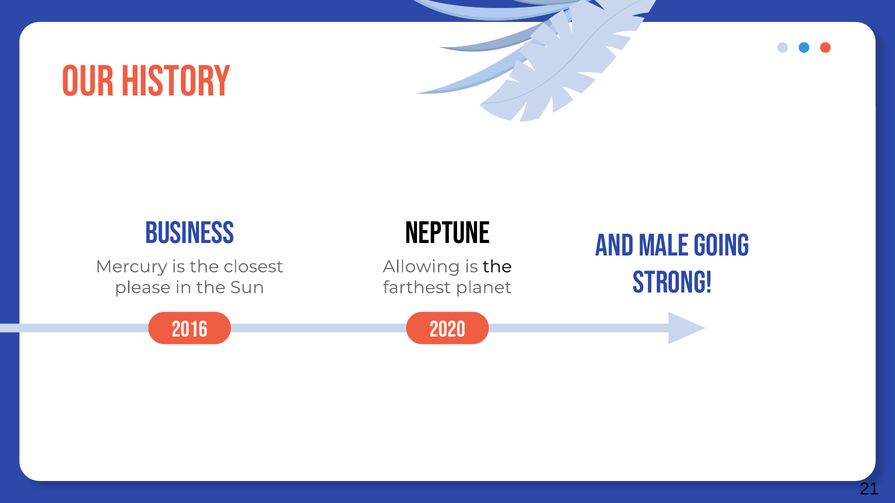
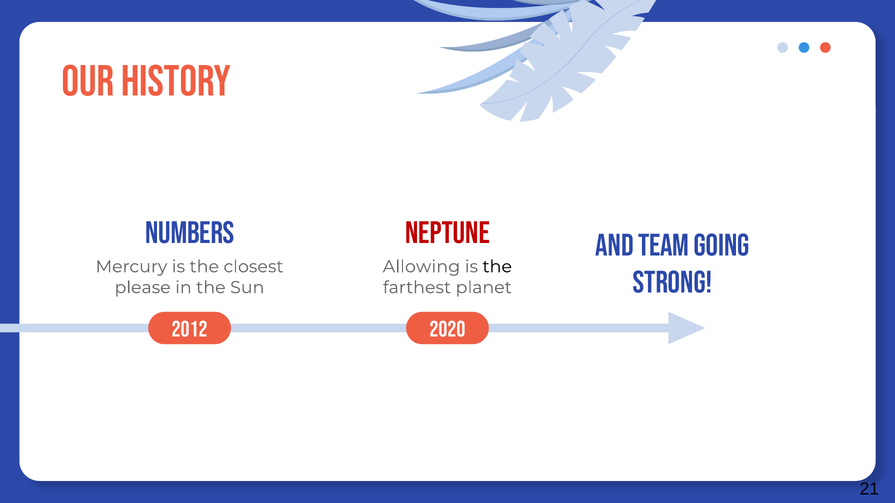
business: business -> numbers
Neptune colour: black -> red
male: male -> team
2016: 2016 -> 2012
